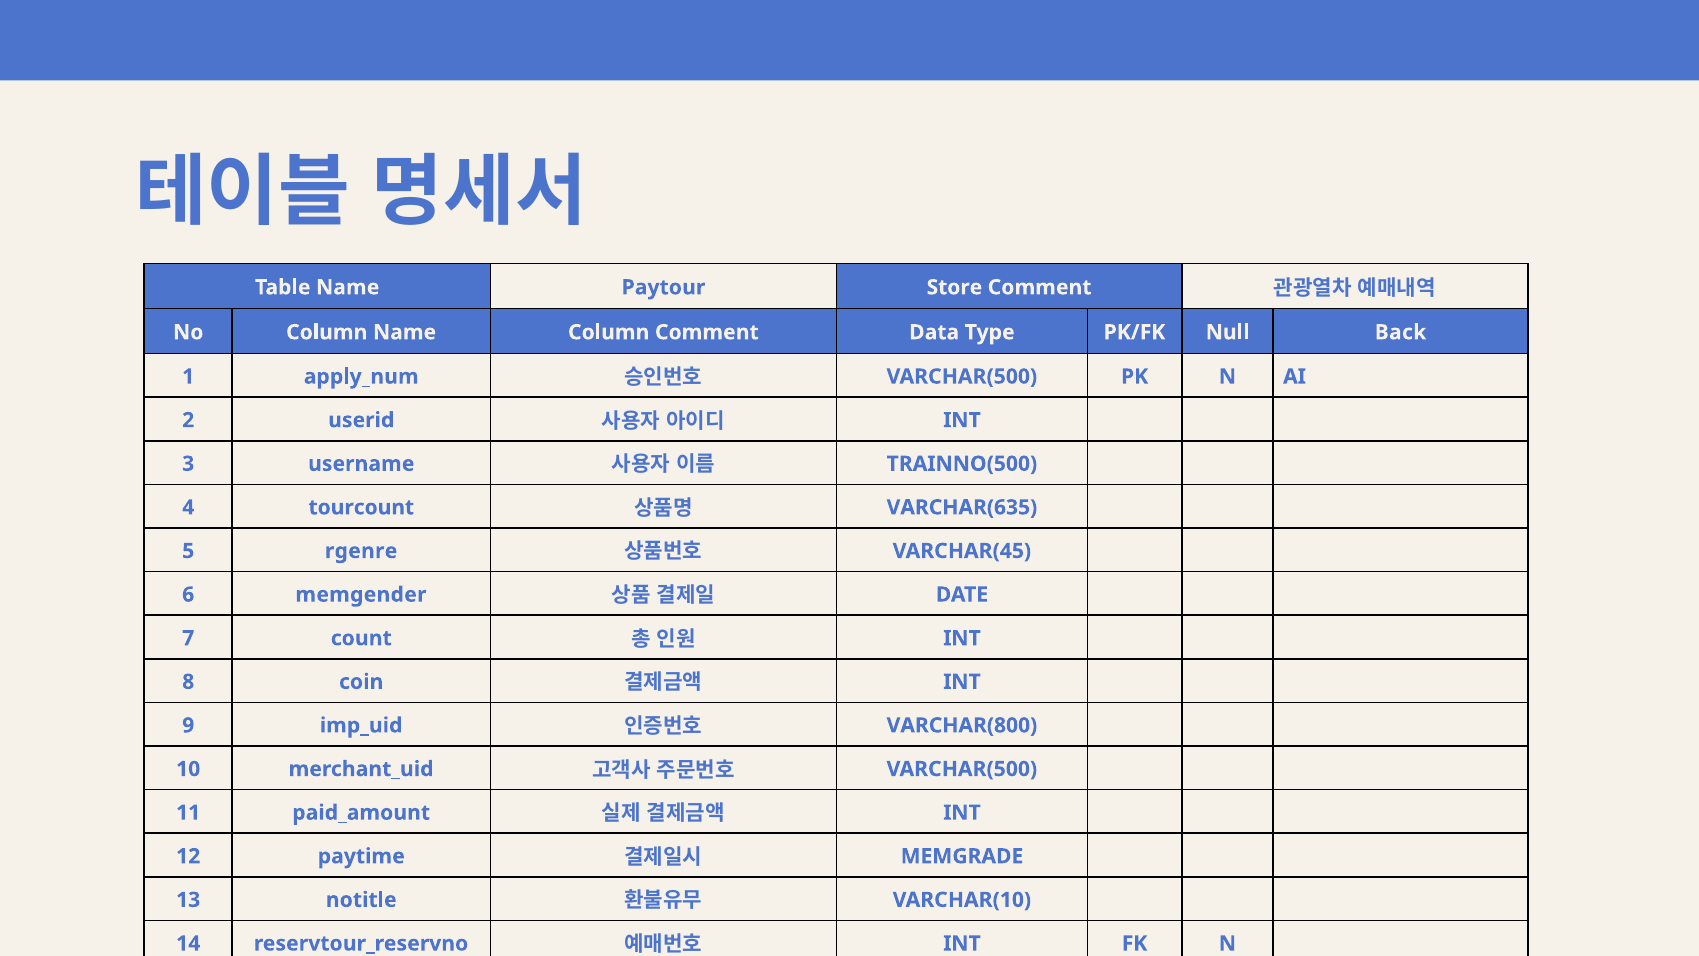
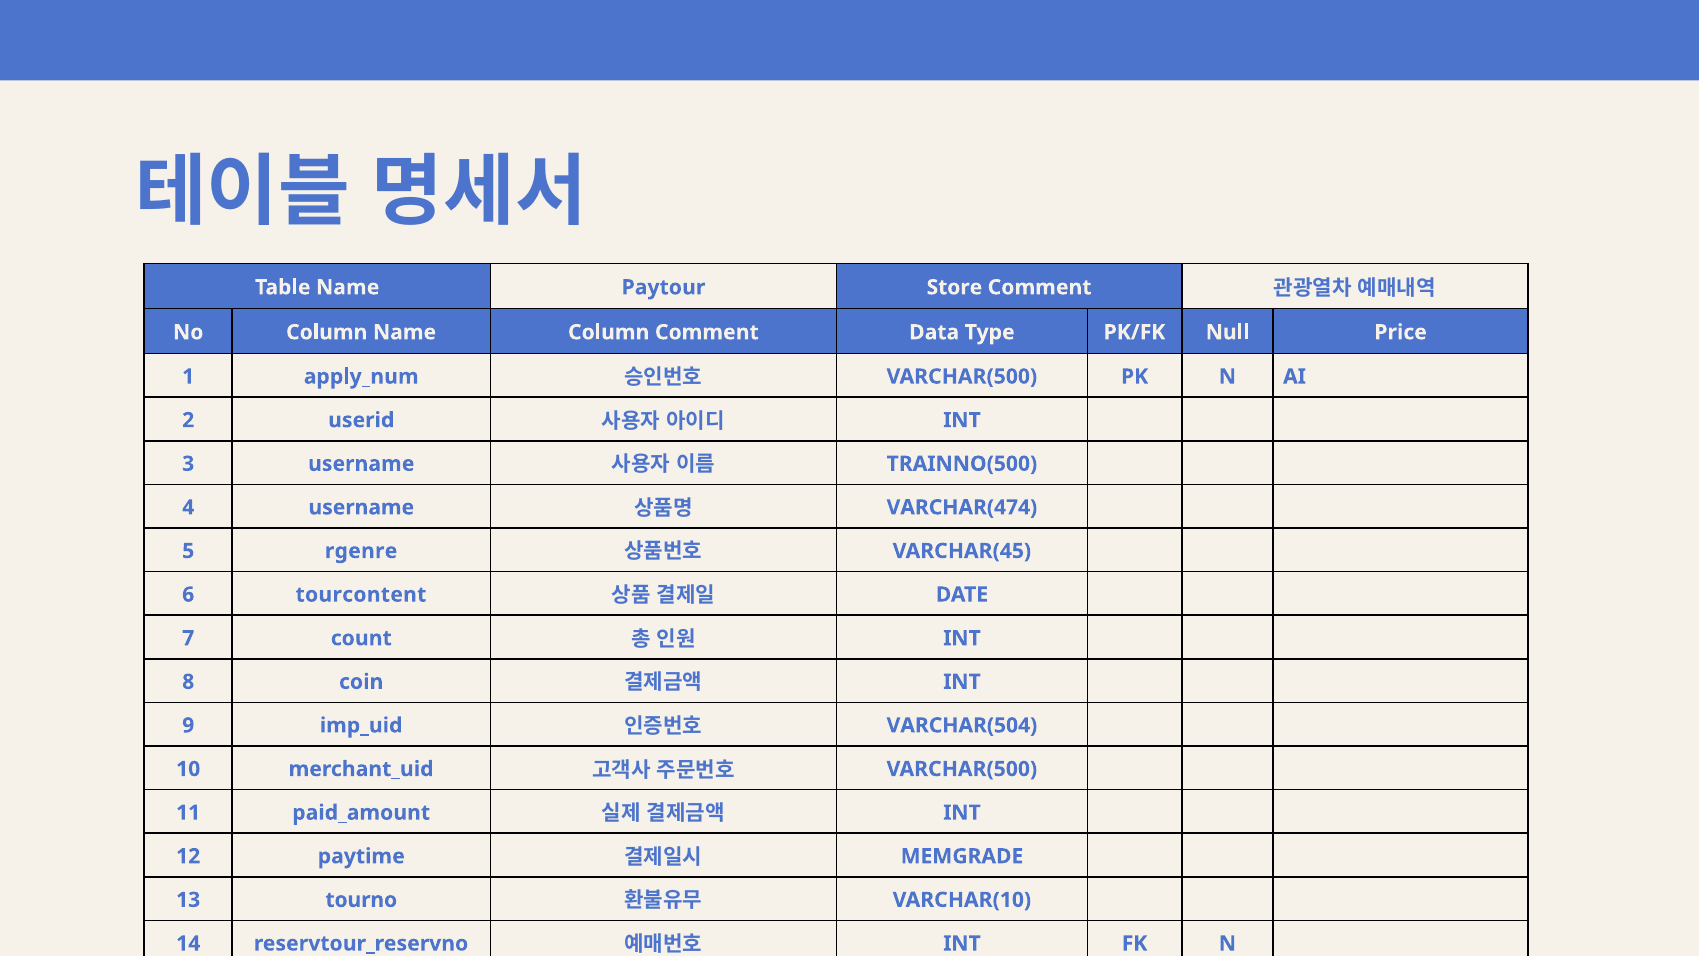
Back: Back -> Price
4 tourcount: tourcount -> username
VARCHAR(635: VARCHAR(635 -> VARCHAR(474
memgender: memgender -> tourcontent
VARCHAR(800: VARCHAR(800 -> VARCHAR(504
notitle: notitle -> tourno
